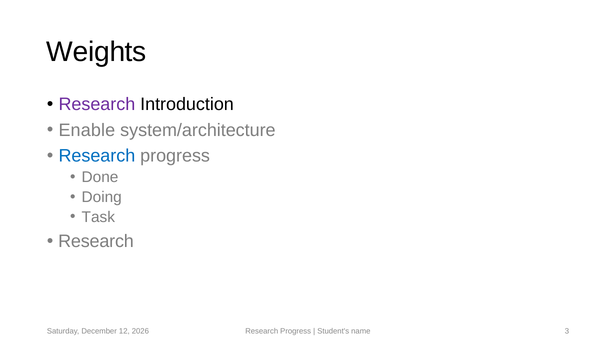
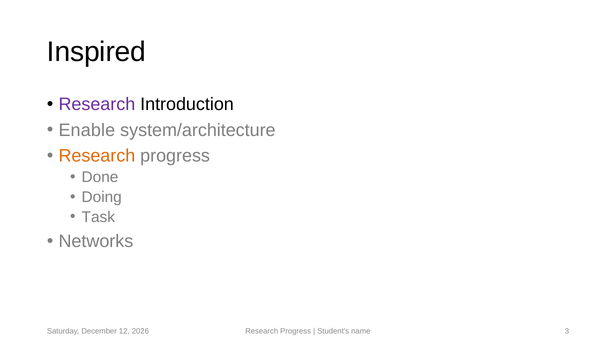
Weights: Weights -> Inspired
Research at (97, 156) colour: blue -> orange
Research at (96, 241): Research -> Networks
